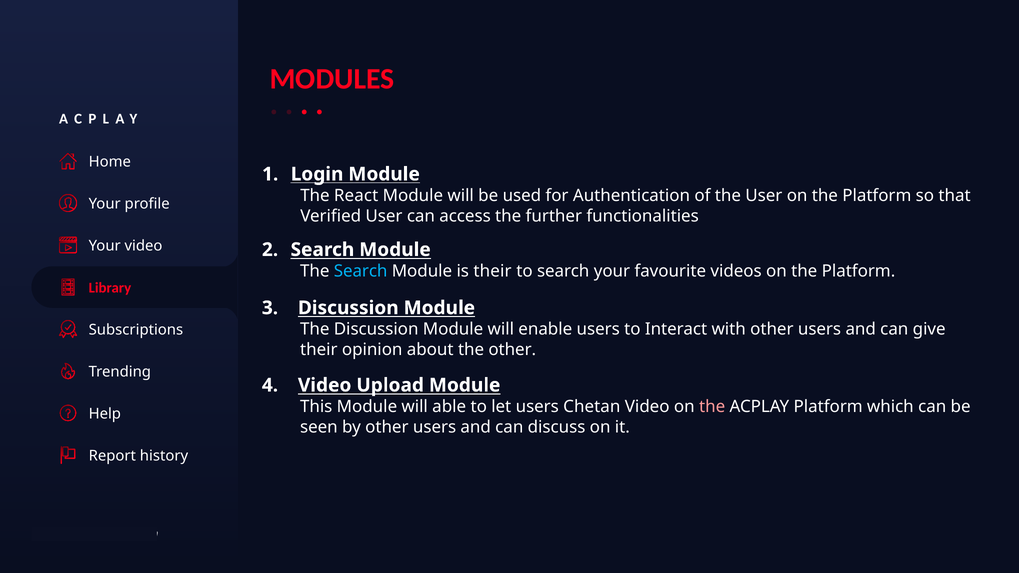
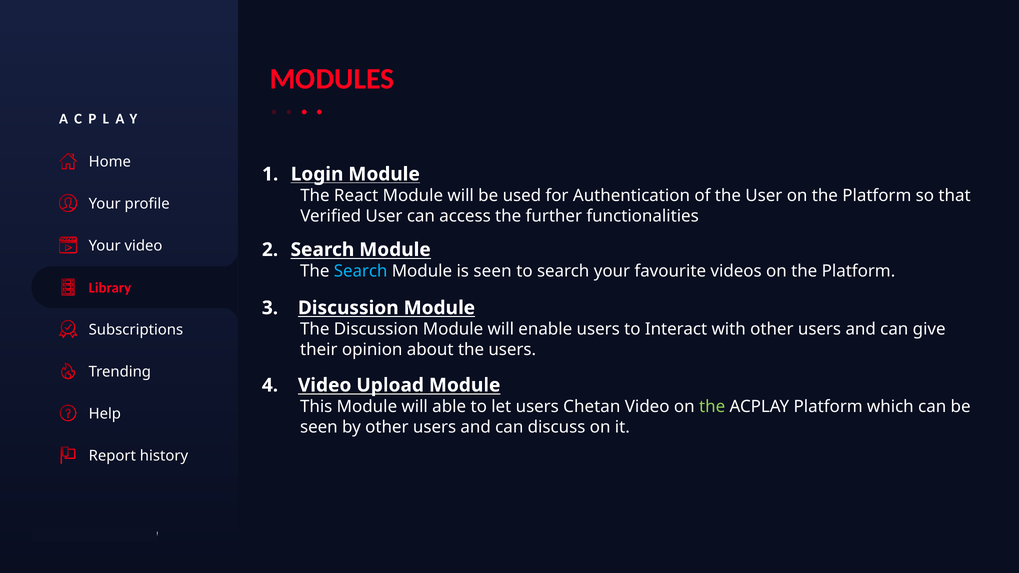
is their: their -> seen
the other: other -> users
the at (712, 407) colour: pink -> light green
